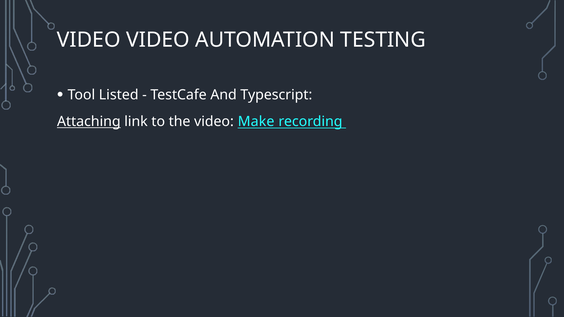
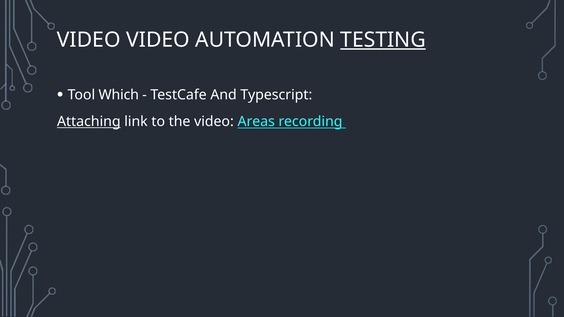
TESTING underline: none -> present
Listed: Listed -> Which
Make: Make -> Areas
